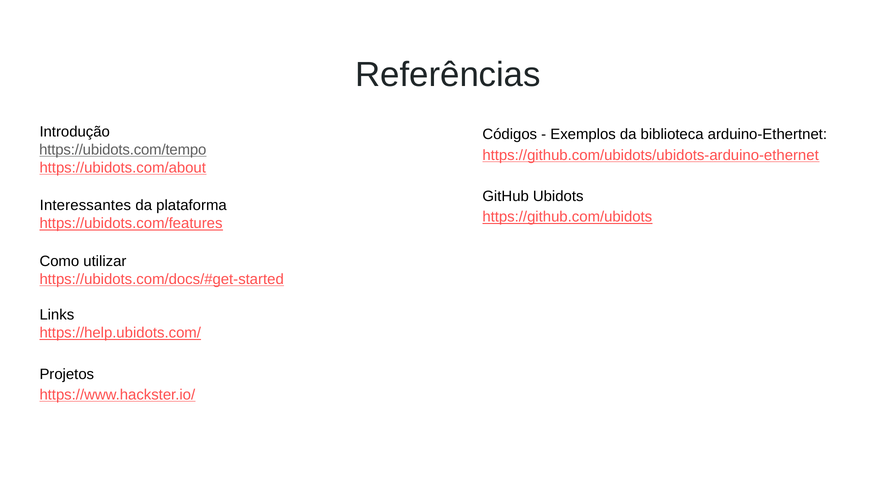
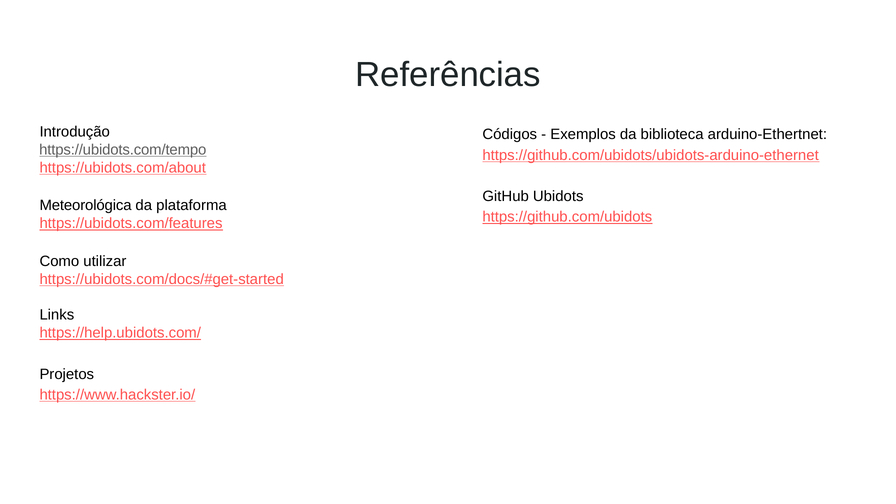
Interessantes: Interessantes -> Meteorológica
